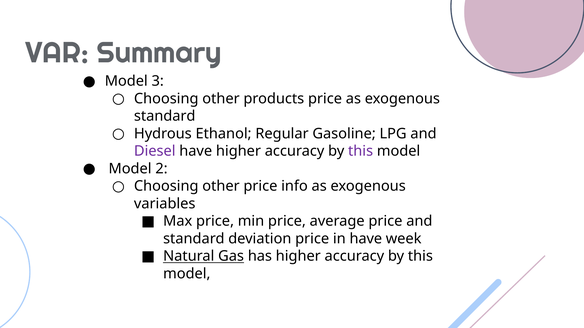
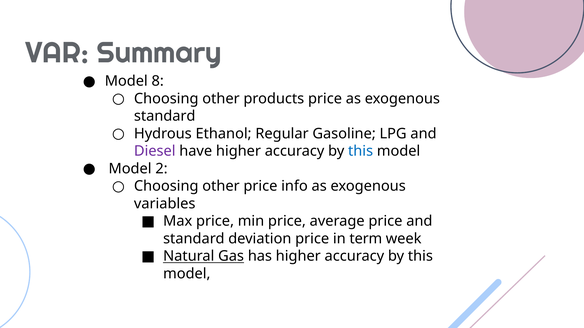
3: 3 -> 8
this at (361, 151) colour: purple -> blue
in have: have -> term
